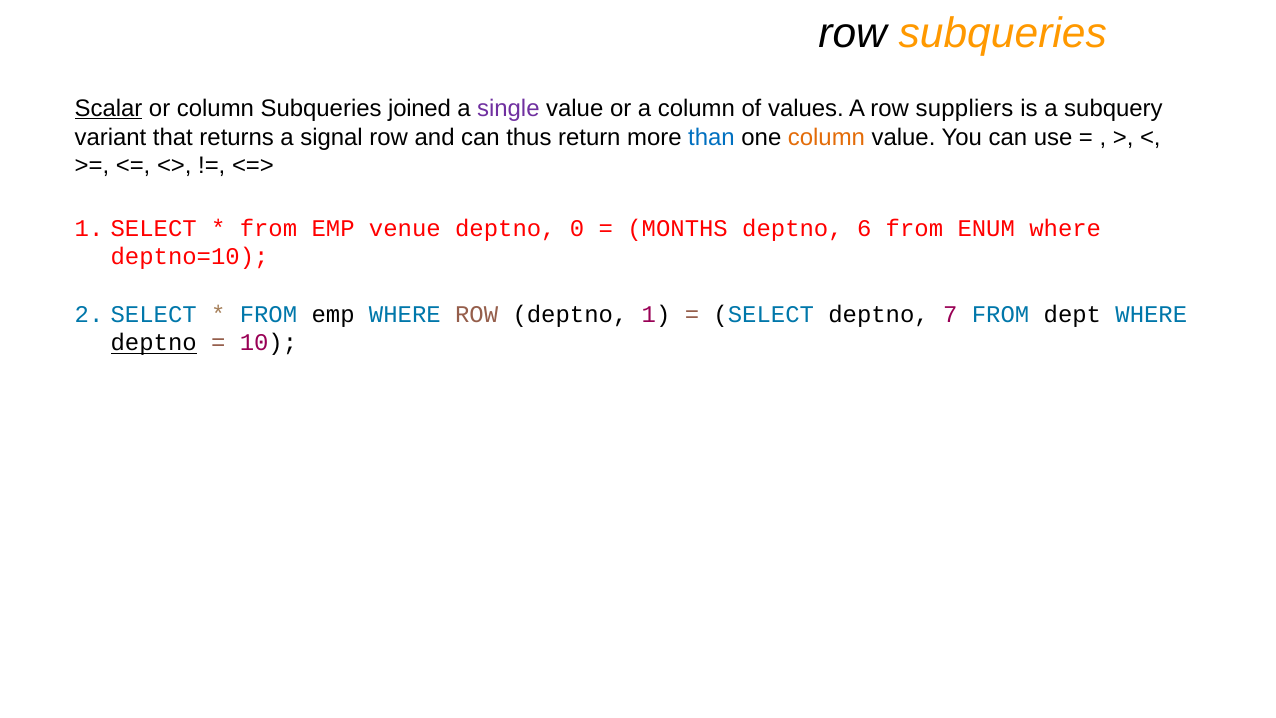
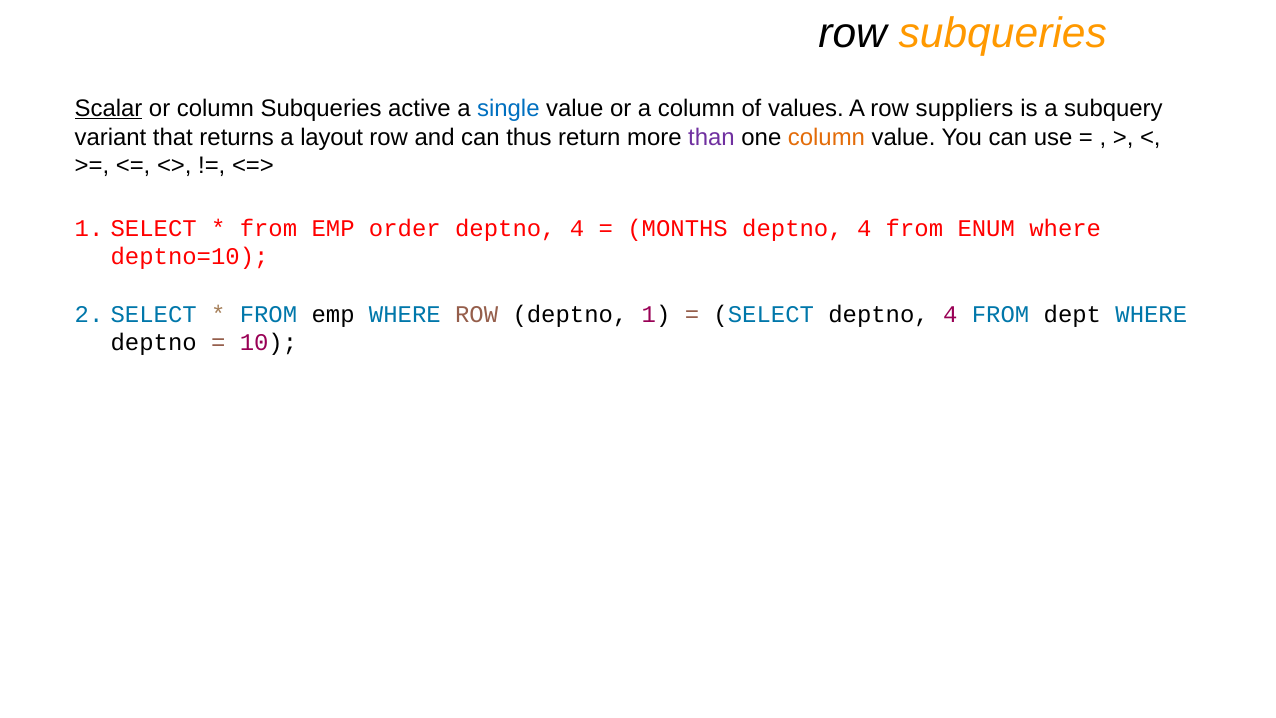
joined: joined -> active
single colour: purple -> blue
signal: signal -> layout
than colour: blue -> purple
venue: venue -> order
0 at (577, 228): 0 -> 4
6 at (864, 228): 6 -> 4
SELECT deptno 7: 7 -> 4
deptno at (154, 343) underline: present -> none
